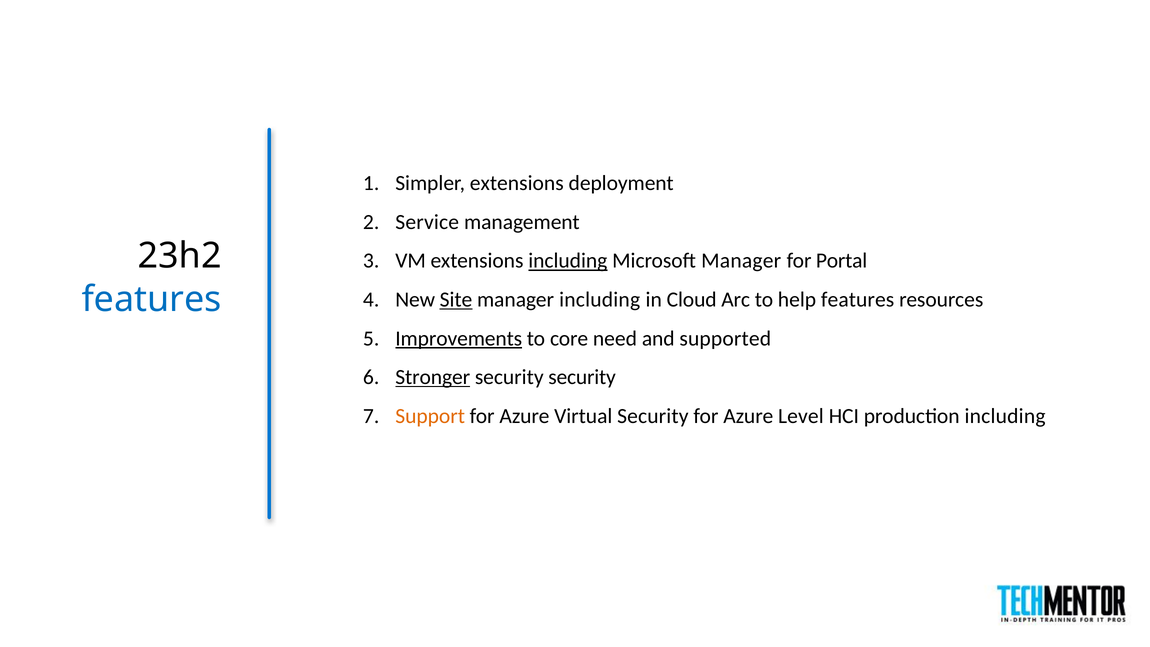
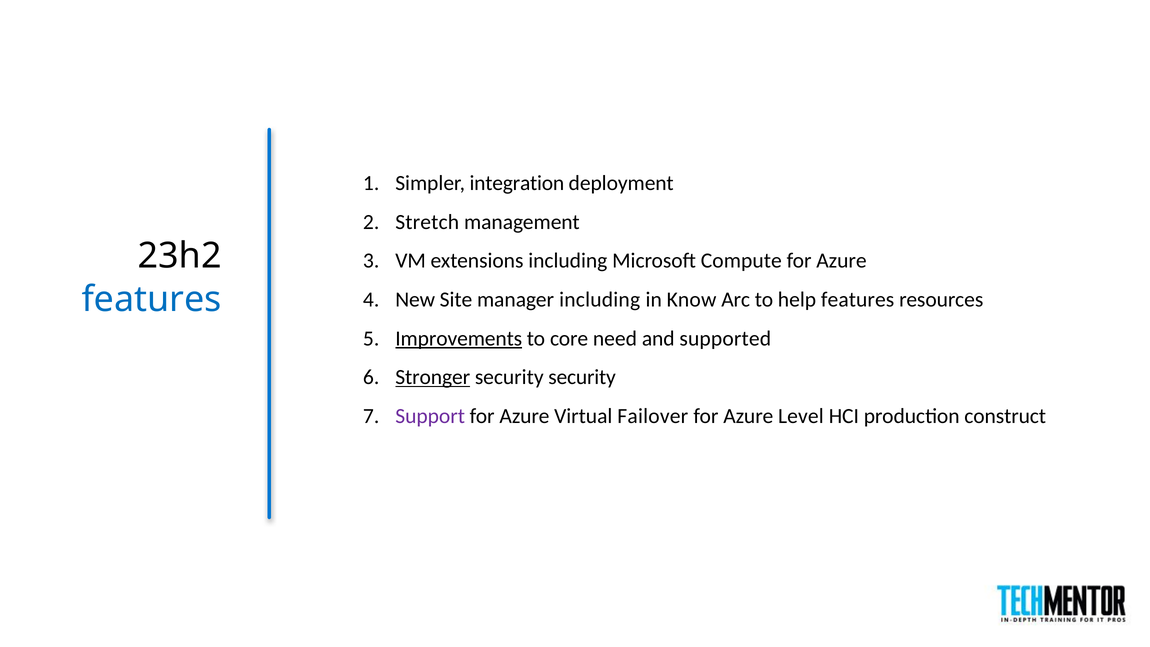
Simpler extensions: extensions -> integration
Service: Service -> Stretch
including at (568, 261) underline: present -> none
Microsoft Manager: Manager -> Compute
Portal at (842, 261): Portal -> Azure
Site underline: present -> none
Cloud: Cloud -> Know
Support colour: orange -> purple
Virtual Security: Security -> Failover
production including: including -> construct
